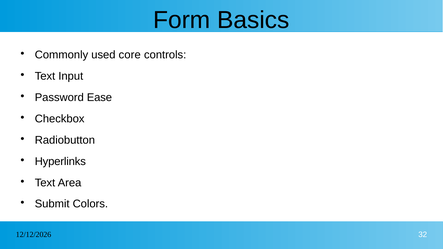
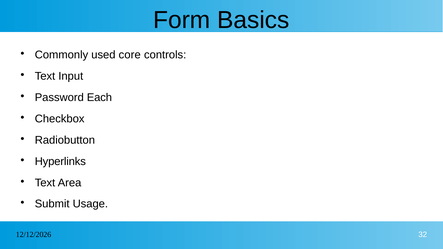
Ease: Ease -> Each
Colors: Colors -> Usage
